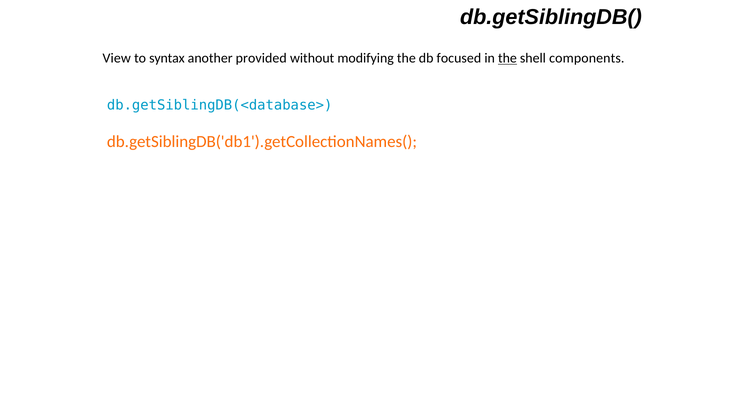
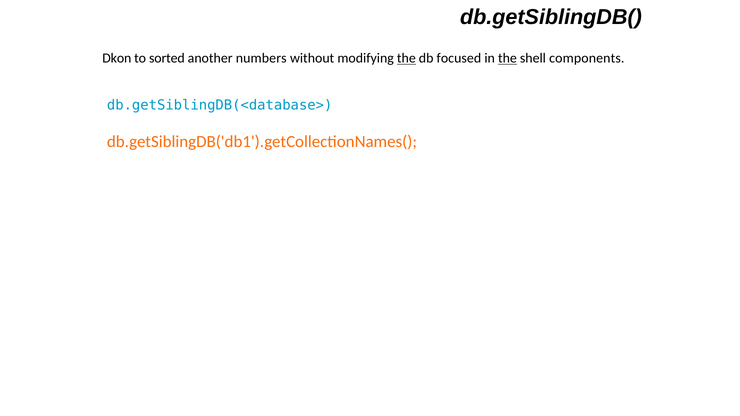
View: View -> Dkon
syntax: syntax -> sorted
provided: provided -> numbers
the at (406, 58) underline: none -> present
